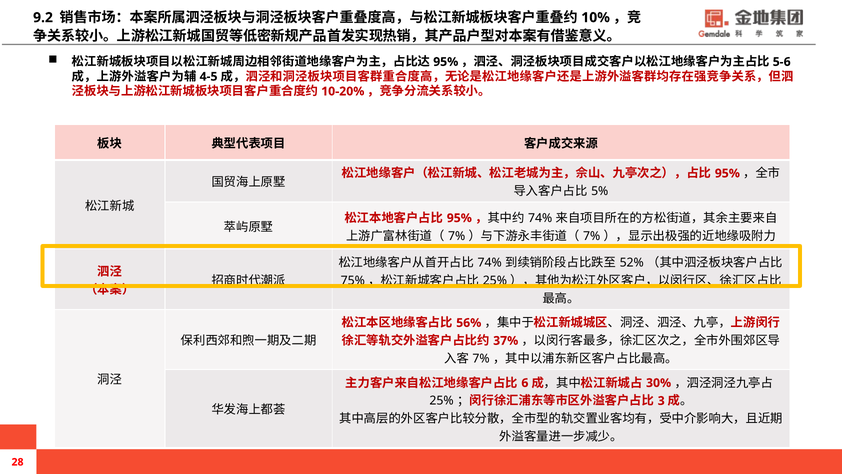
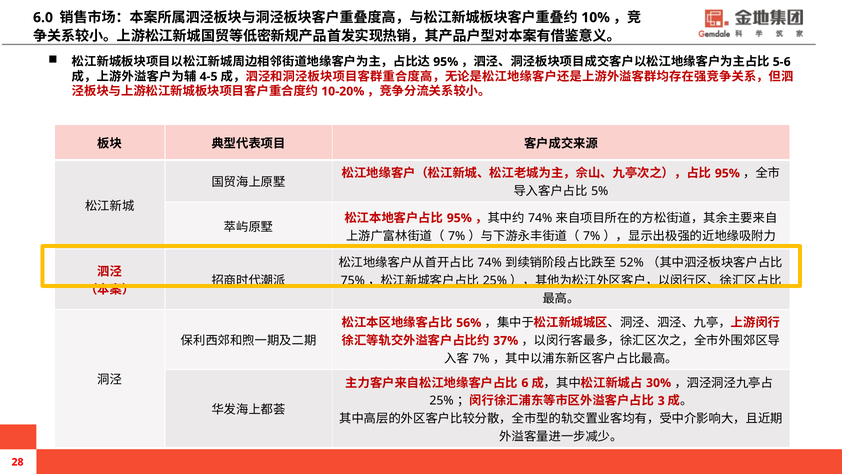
9.2: 9.2 -> 6.0
